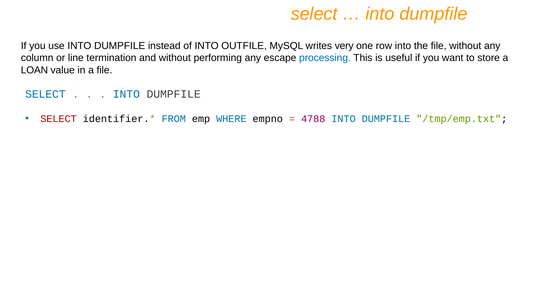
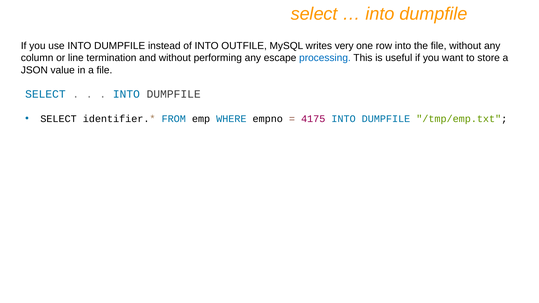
LOAN: LOAN -> JSON
SELECT at (59, 119) colour: red -> black
4788: 4788 -> 4175
